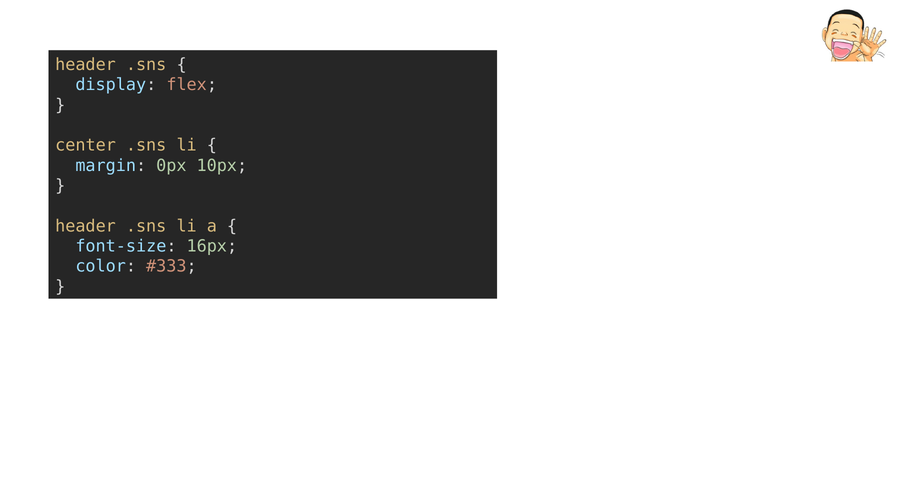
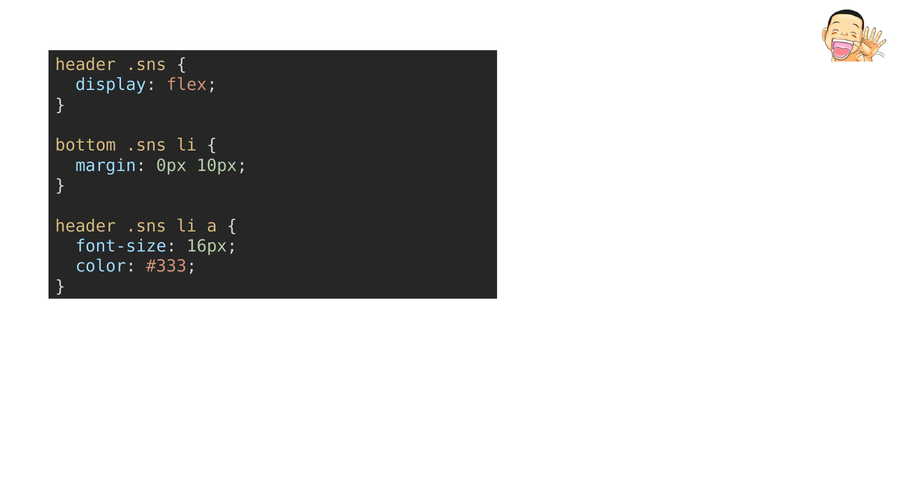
center: center -> bottom
